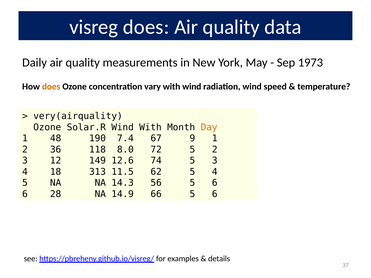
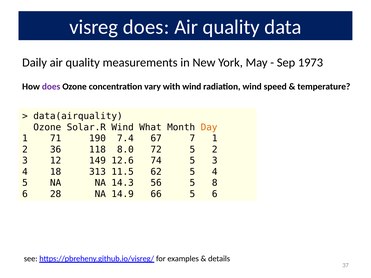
does at (51, 87) colour: orange -> purple
very(airquality: very(airquality -> data(airquality
Wind With: With -> What
48: 48 -> 71
9: 9 -> 7
56 5 6: 6 -> 8
